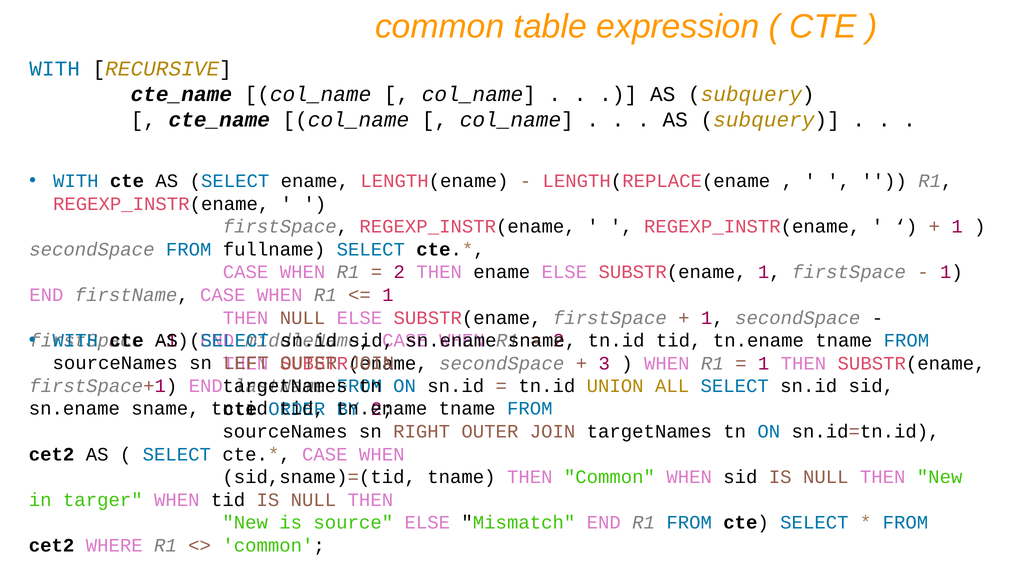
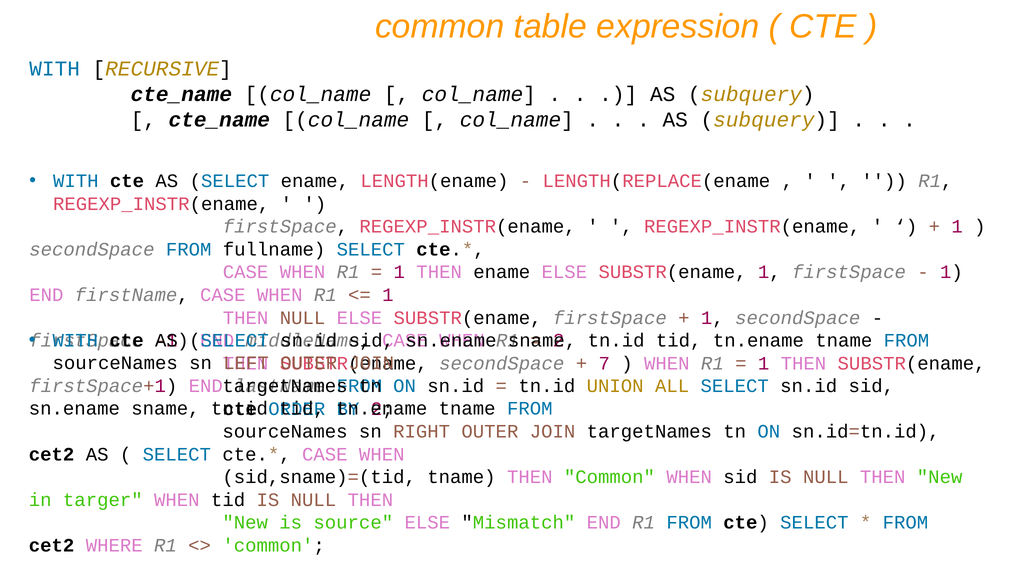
2 at (399, 272): 2 -> 1
3: 3 -> 7
